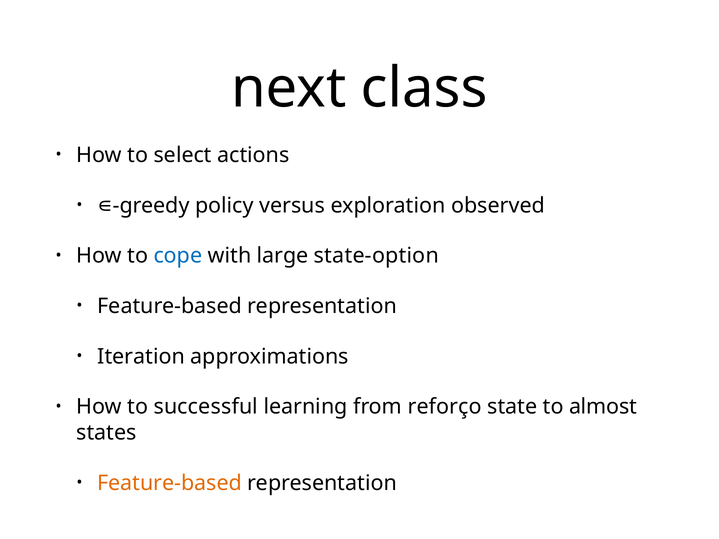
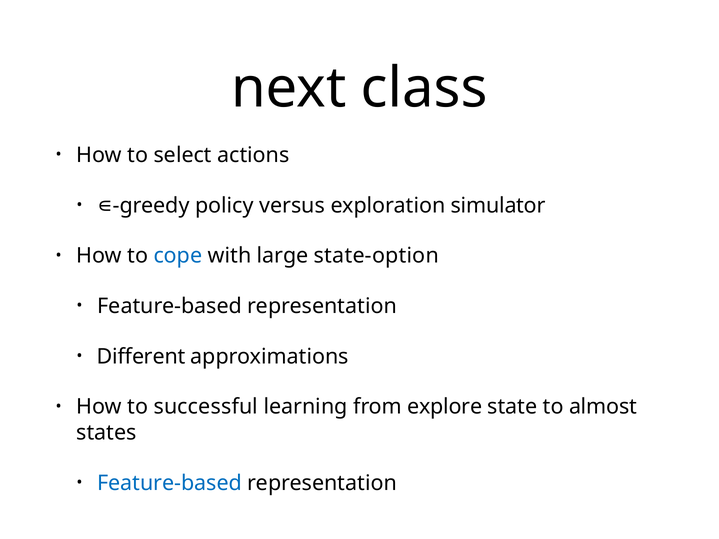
observed: observed -> simulator
Iteration: Iteration -> Different
reforço: reforço -> explore
Feature-based at (170, 483) colour: orange -> blue
